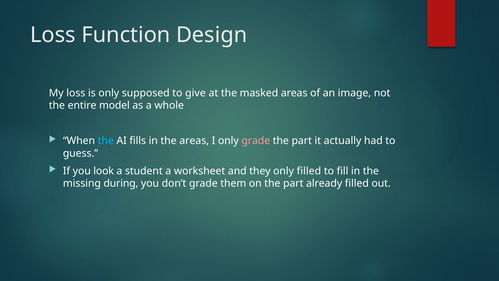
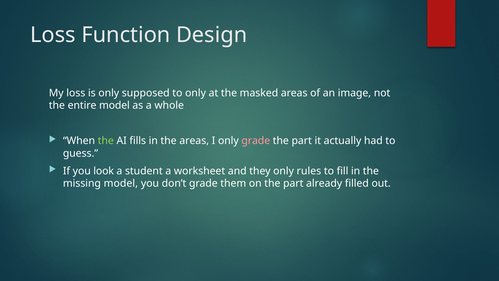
to give: give -> only
the at (106, 141) colour: light blue -> light green
only filled: filled -> rules
missing during: during -> model
